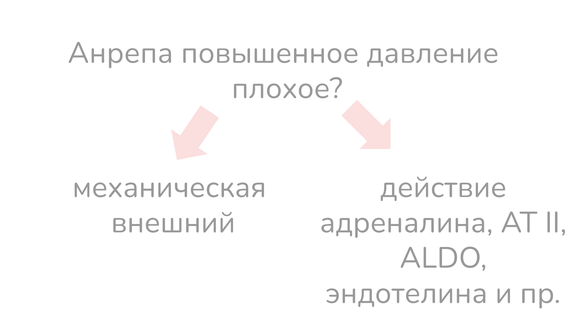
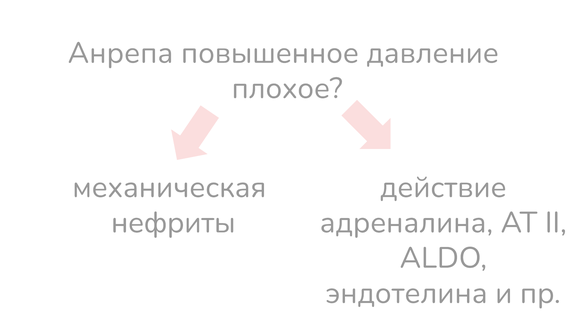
внешний: внешний -> нефриты
